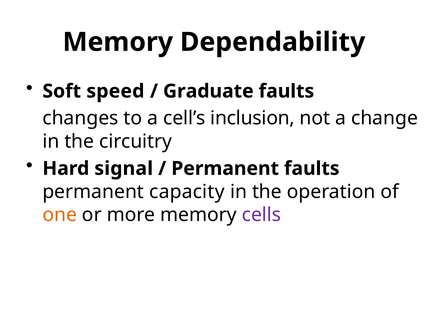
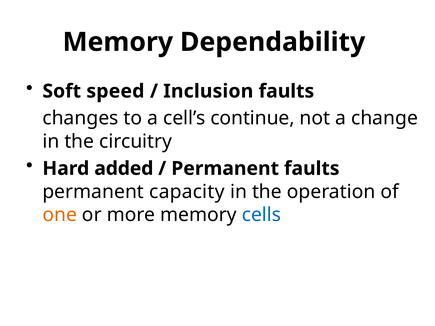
Graduate: Graduate -> Inclusion
inclusion: inclusion -> continue
signal: signal -> added
cells colour: purple -> blue
